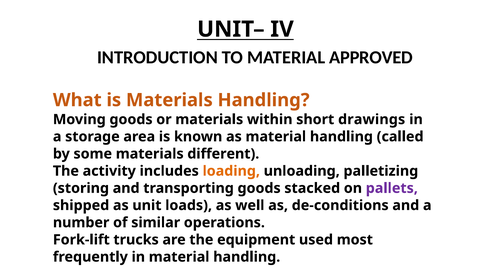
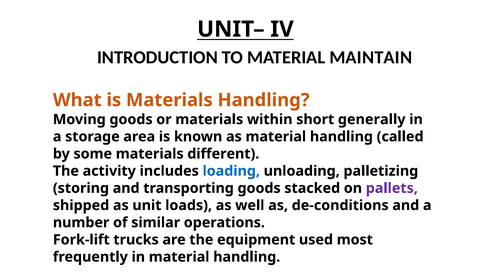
APPROVED: APPROVED -> MAINTAIN
drawings: drawings -> generally
loading colour: orange -> blue
